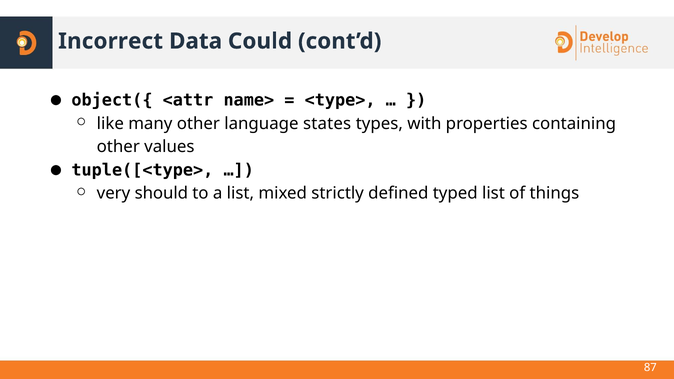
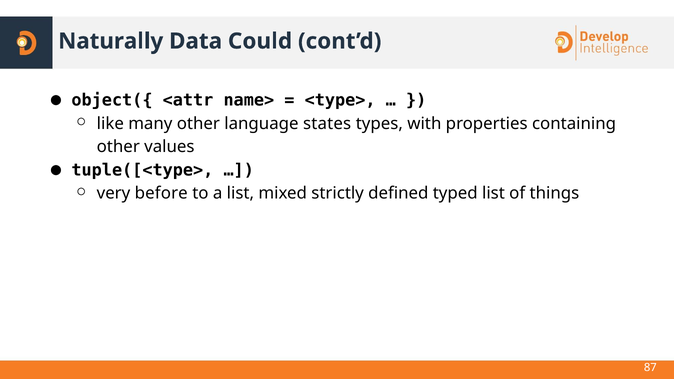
Incorrect: Incorrect -> Naturally
should: should -> before
